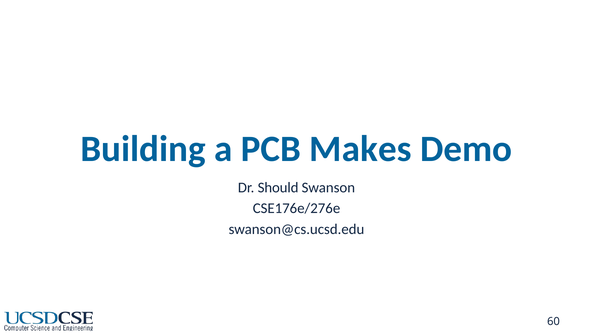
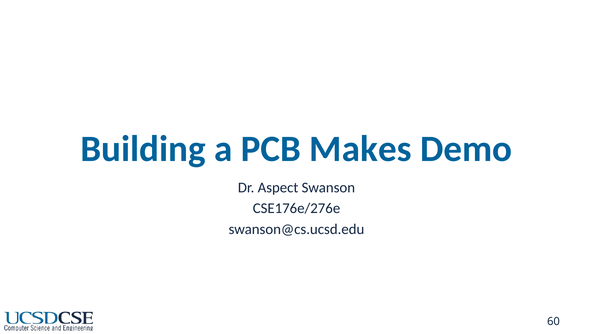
Should: Should -> Aspect
